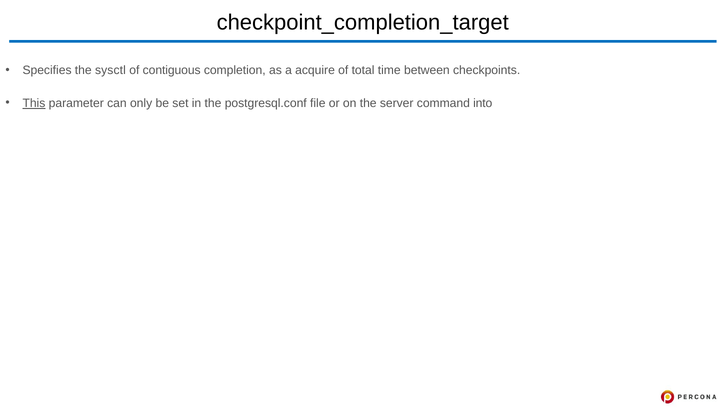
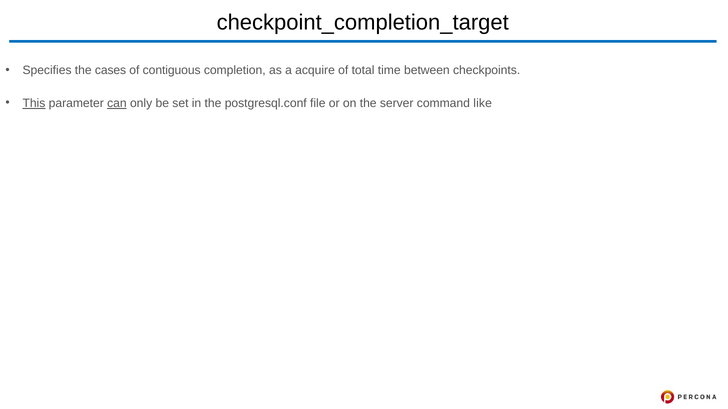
sysctl: sysctl -> cases
can underline: none -> present
into: into -> like
